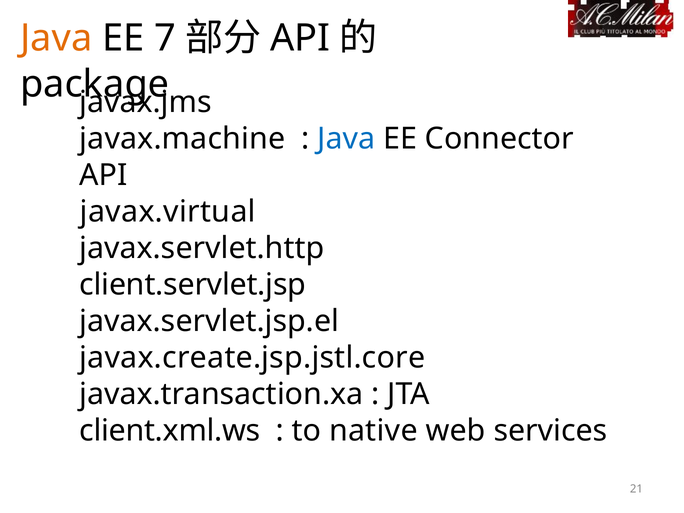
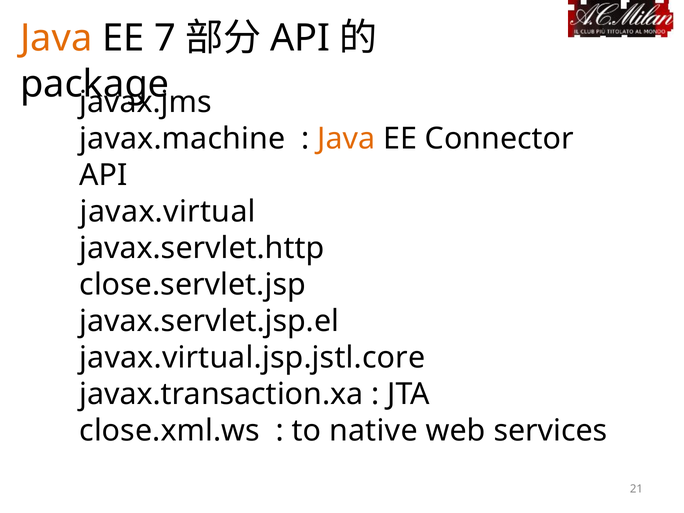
Java at (346, 139) colour: blue -> orange
client.servlet.jsp: client.servlet.jsp -> close.servlet.jsp
javax.create.jsp.jstl.core: javax.create.jsp.jstl.core -> javax.virtual.jsp.jstl.core
client.xml.ws: client.xml.ws -> close.xml.ws
